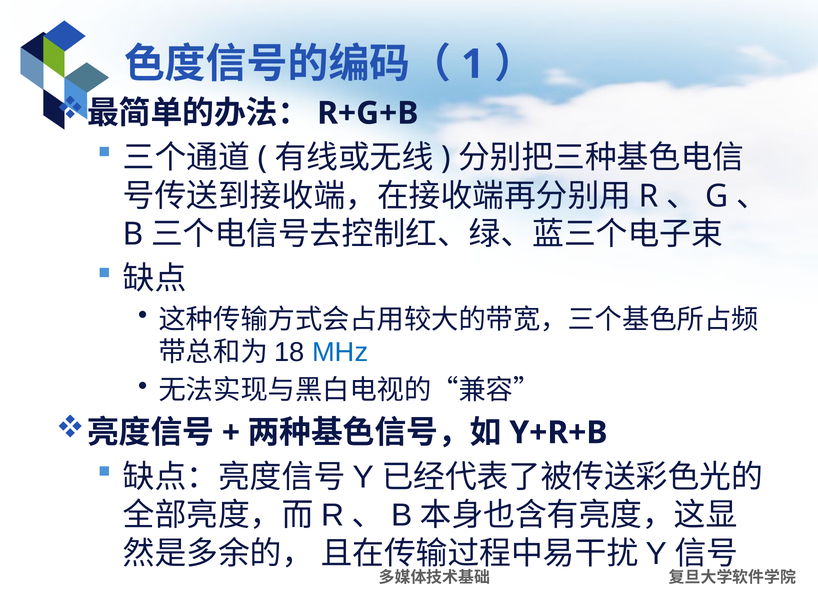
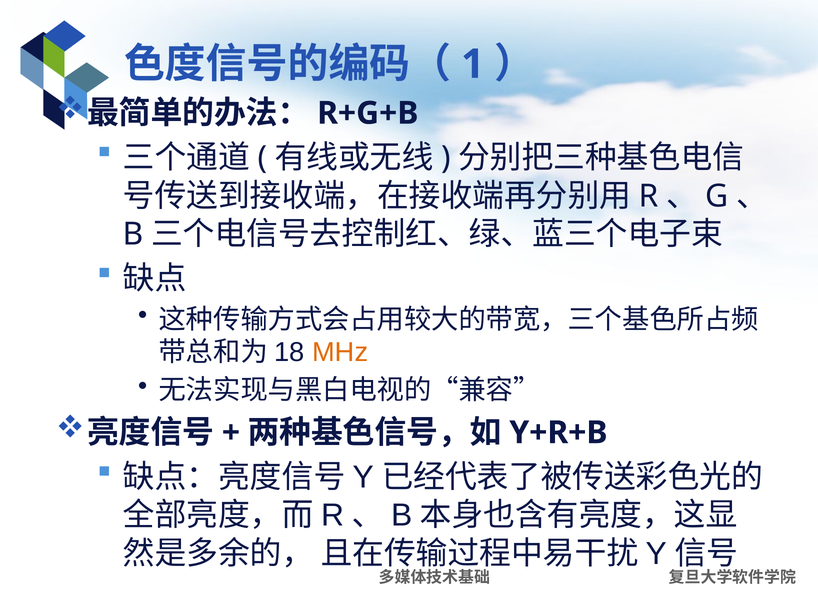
MHz colour: blue -> orange
